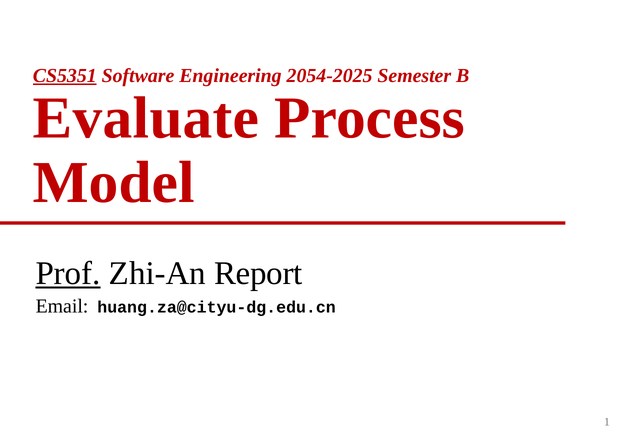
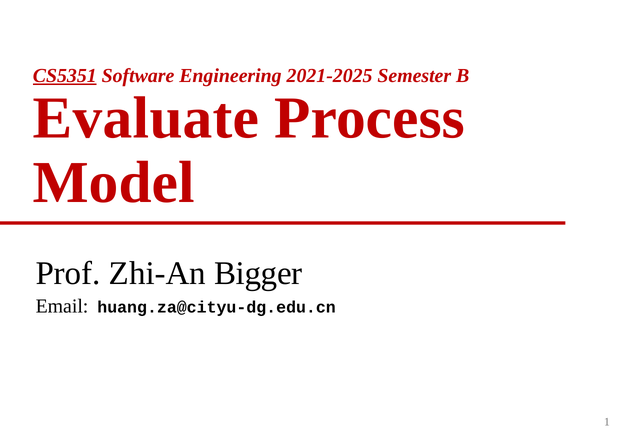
2054-2025: 2054-2025 -> 2021-2025
Prof underline: present -> none
Report: Report -> Bigger
